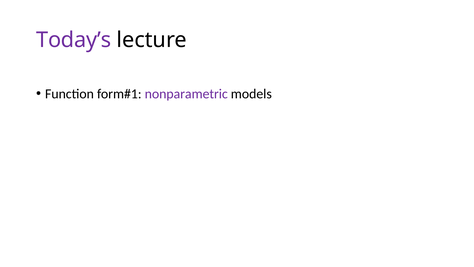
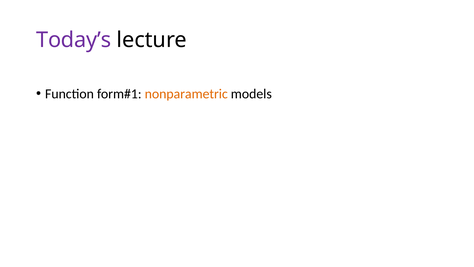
nonparametric colour: purple -> orange
